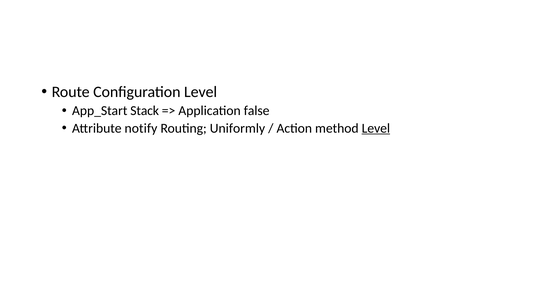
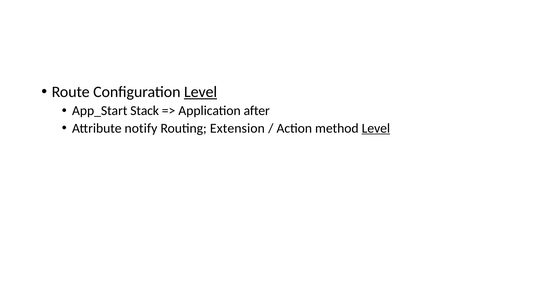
Level at (201, 92) underline: none -> present
false: false -> after
Uniformly: Uniformly -> Extension
